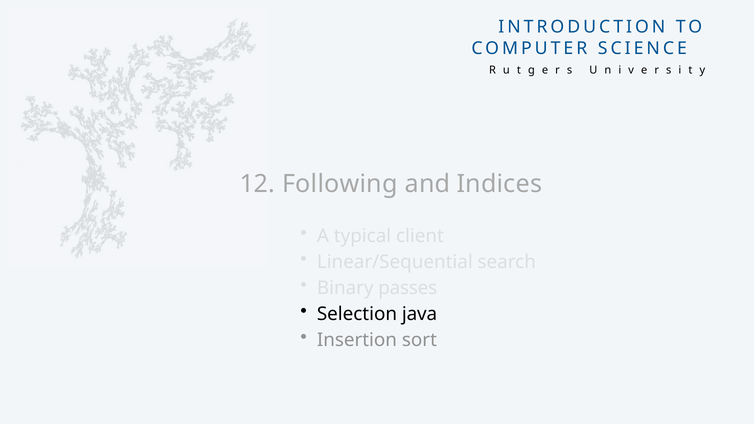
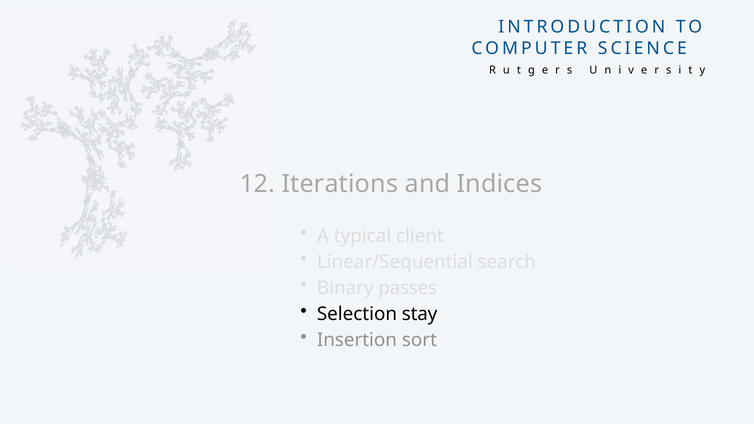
Following: Following -> Iterations
java: java -> stay
